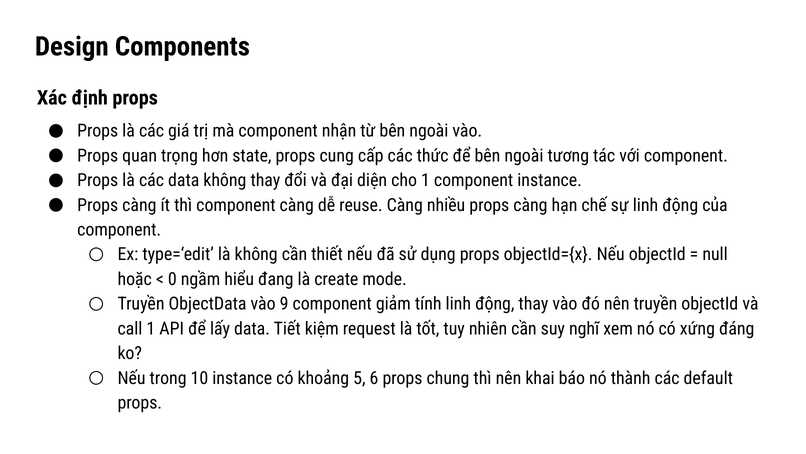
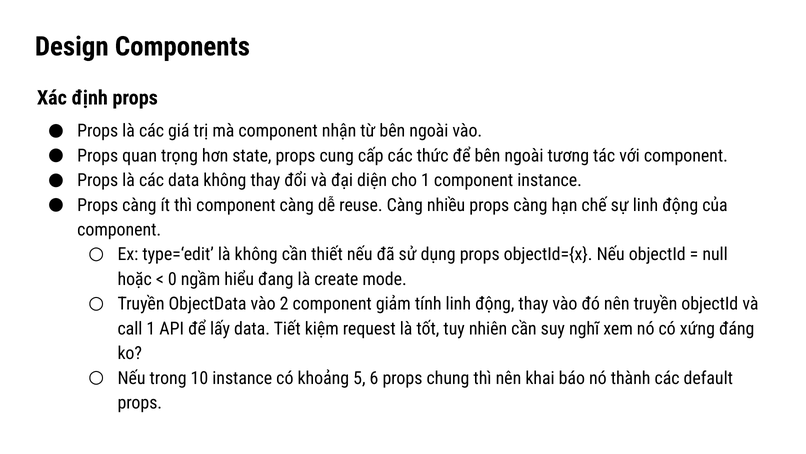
9: 9 -> 2
